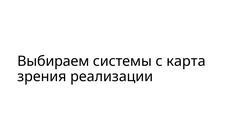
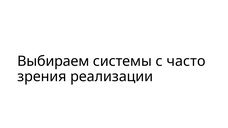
карта: карта -> часто
